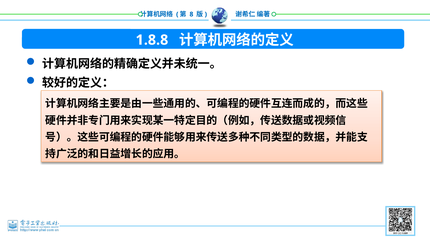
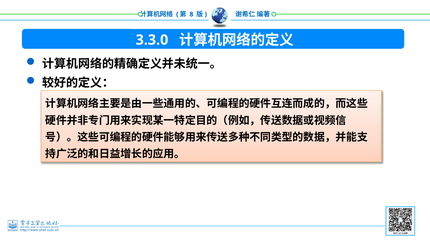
1.8.8: 1.8.8 -> 3.3.0
